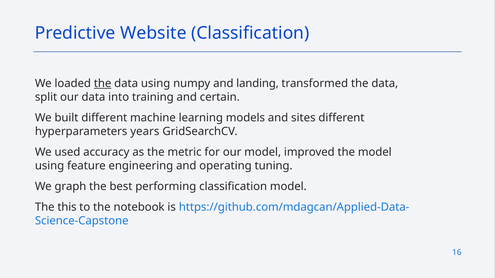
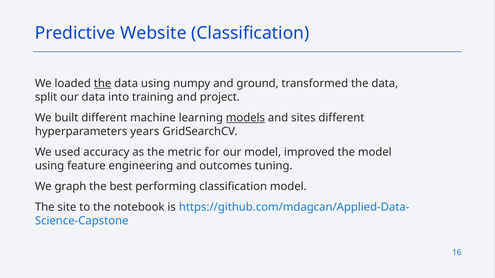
landing: landing -> ground
certain: certain -> project
models underline: none -> present
operating: operating -> outcomes
this: this -> site
